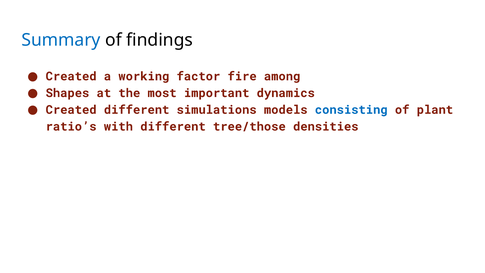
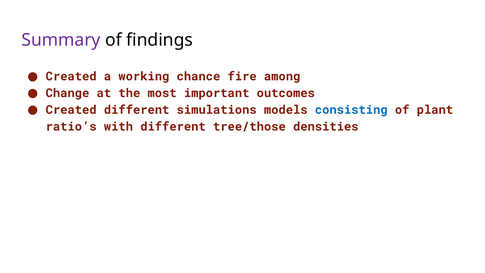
Summary colour: blue -> purple
factor: factor -> chance
Shapes: Shapes -> Change
dynamics: dynamics -> outcomes
